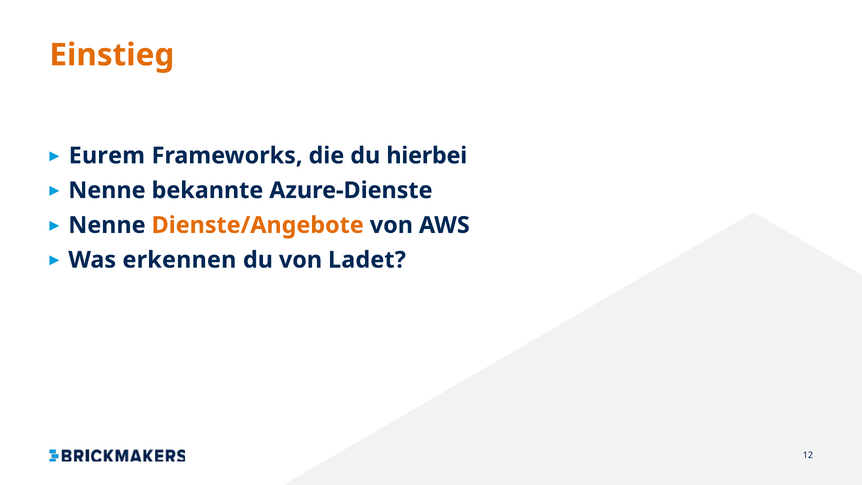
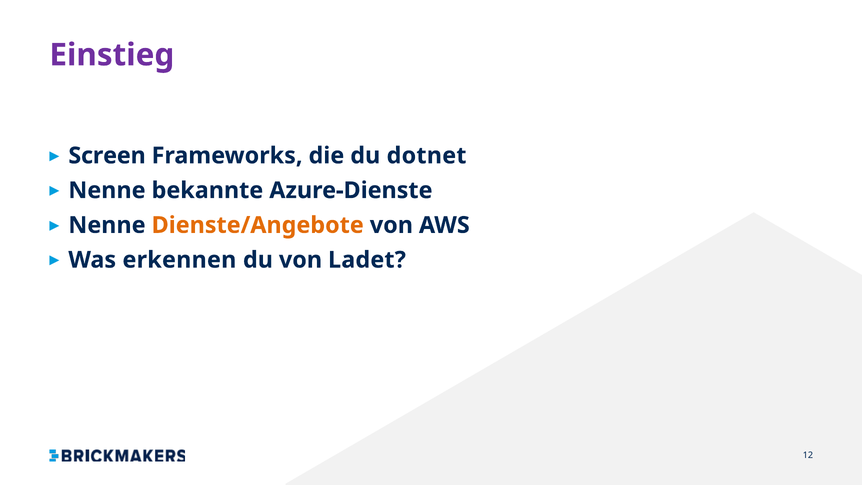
Einstieg colour: orange -> purple
Eurem: Eurem -> Screen
hierbei: hierbei -> dotnet
